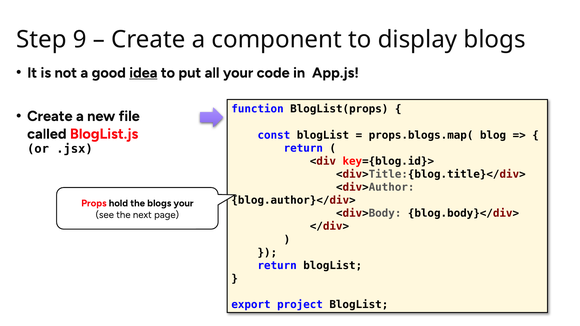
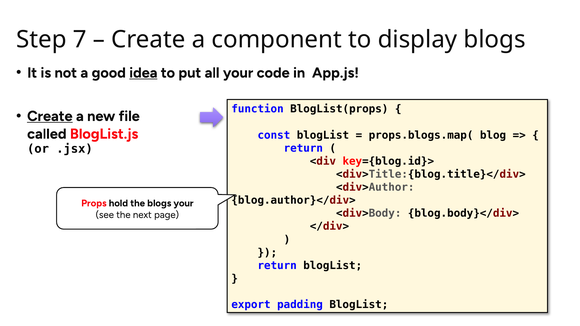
9: 9 -> 7
Create at (50, 116) underline: none -> present
project: project -> padding
